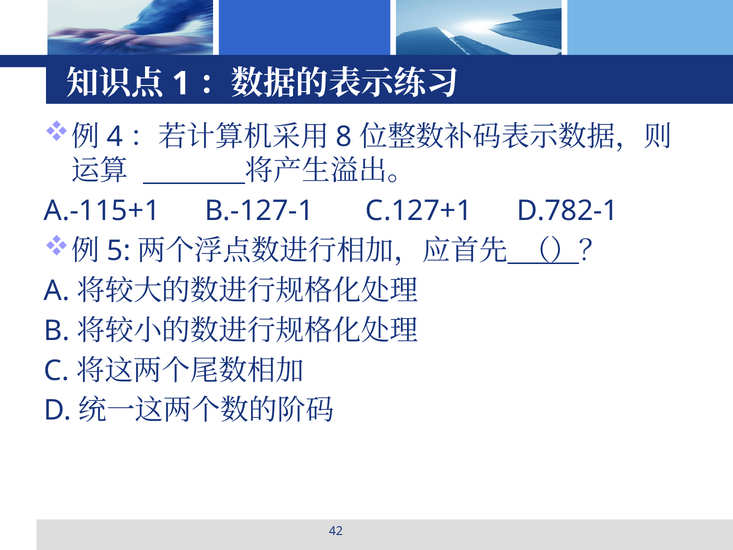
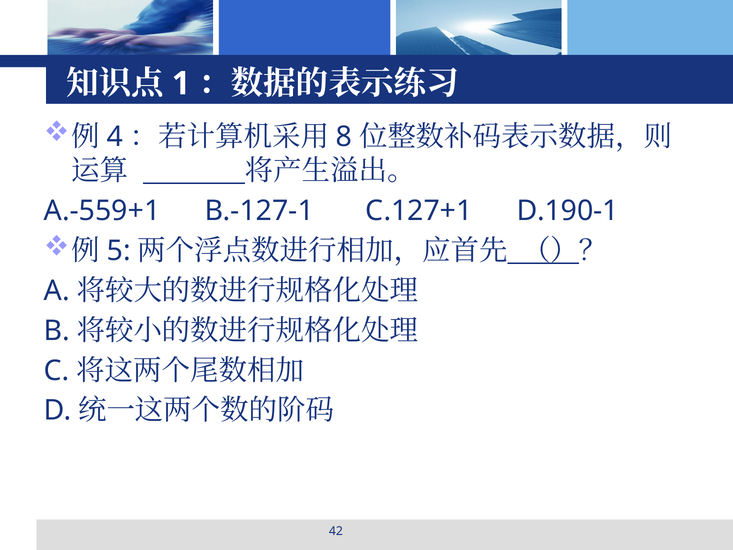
A.-115+1: A.-115+1 -> A.-559+1
D.782-1: D.782-1 -> D.190-1
